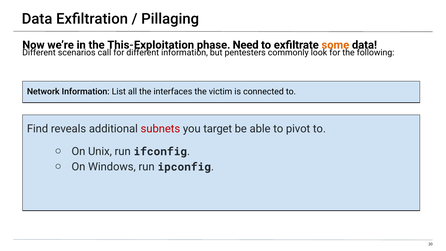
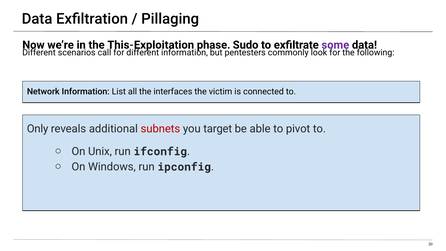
Need: Need -> Sudo
some colour: orange -> purple
Find: Find -> Only
